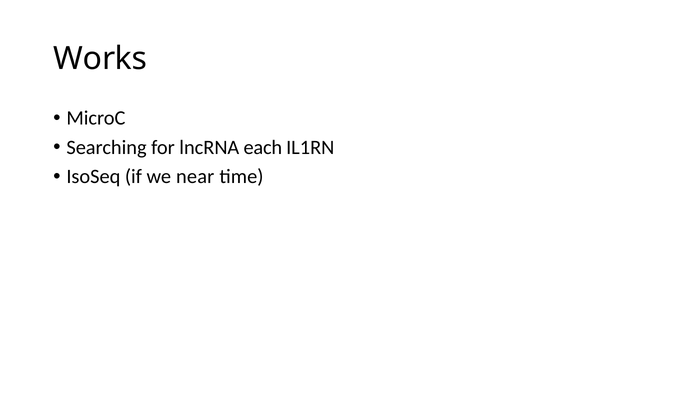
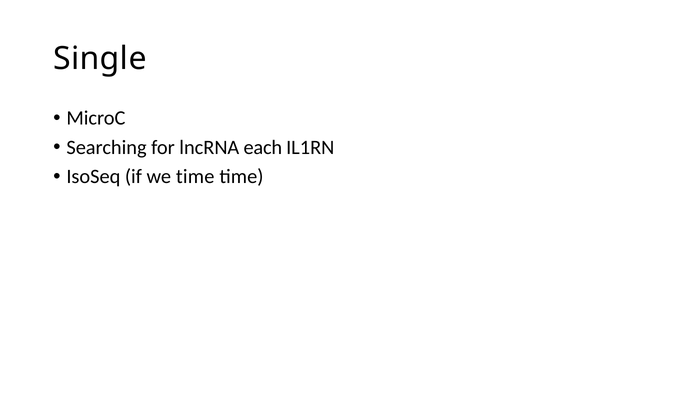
Works: Works -> Single
we near: near -> time
